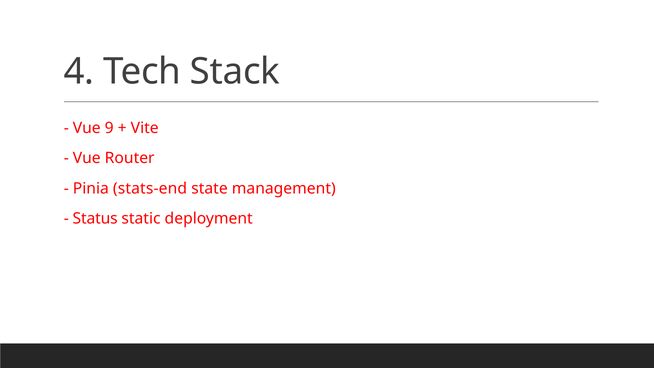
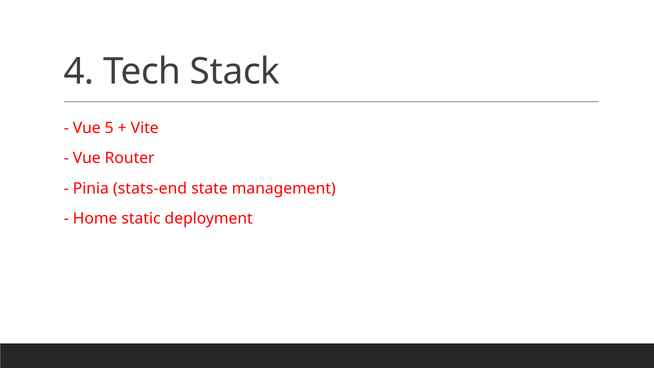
9: 9 -> 5
Status: Status -> Home
